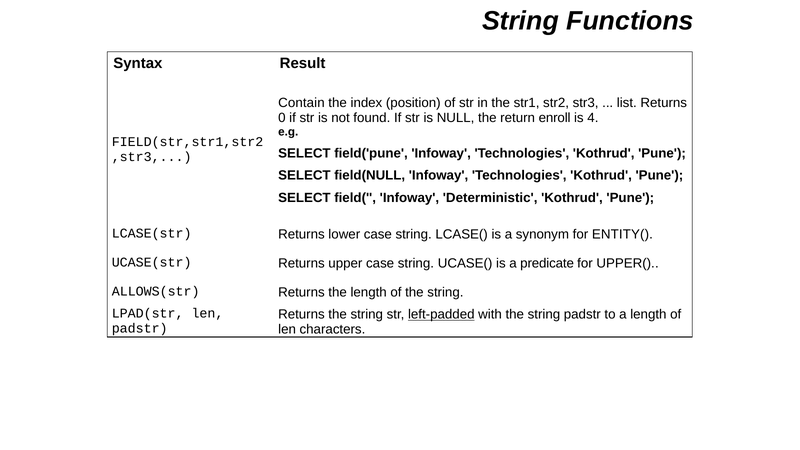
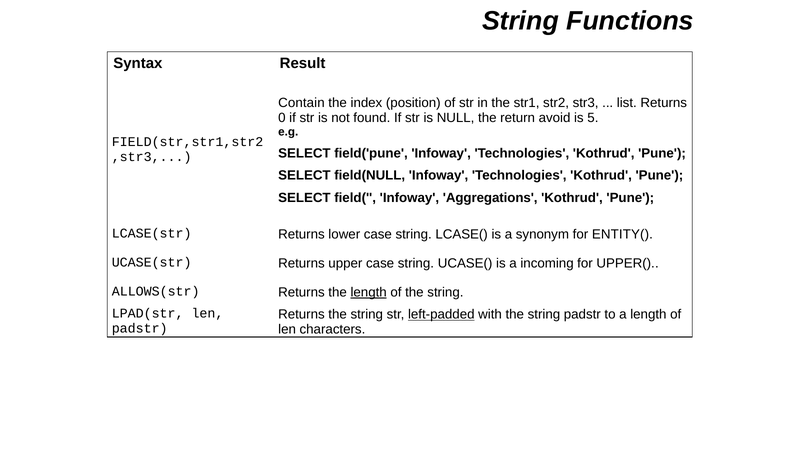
enroll: enroll -> avoid
4: 4 -> 5
Deterministic: Deterministic -> Aggregations
predicate: predicate -> incoming
length at (369, 292) underline: none -> present
